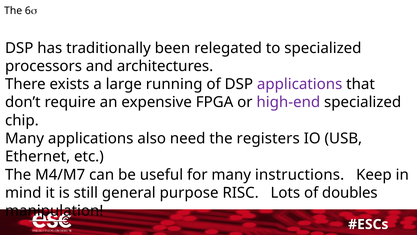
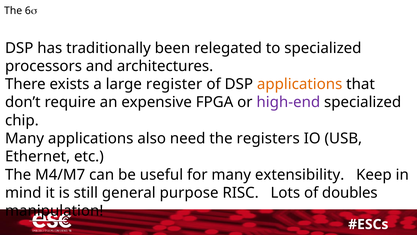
running: running -> register
applications at (300, 84) colour: purple -> orange
instructions: instructions -> extensibility
